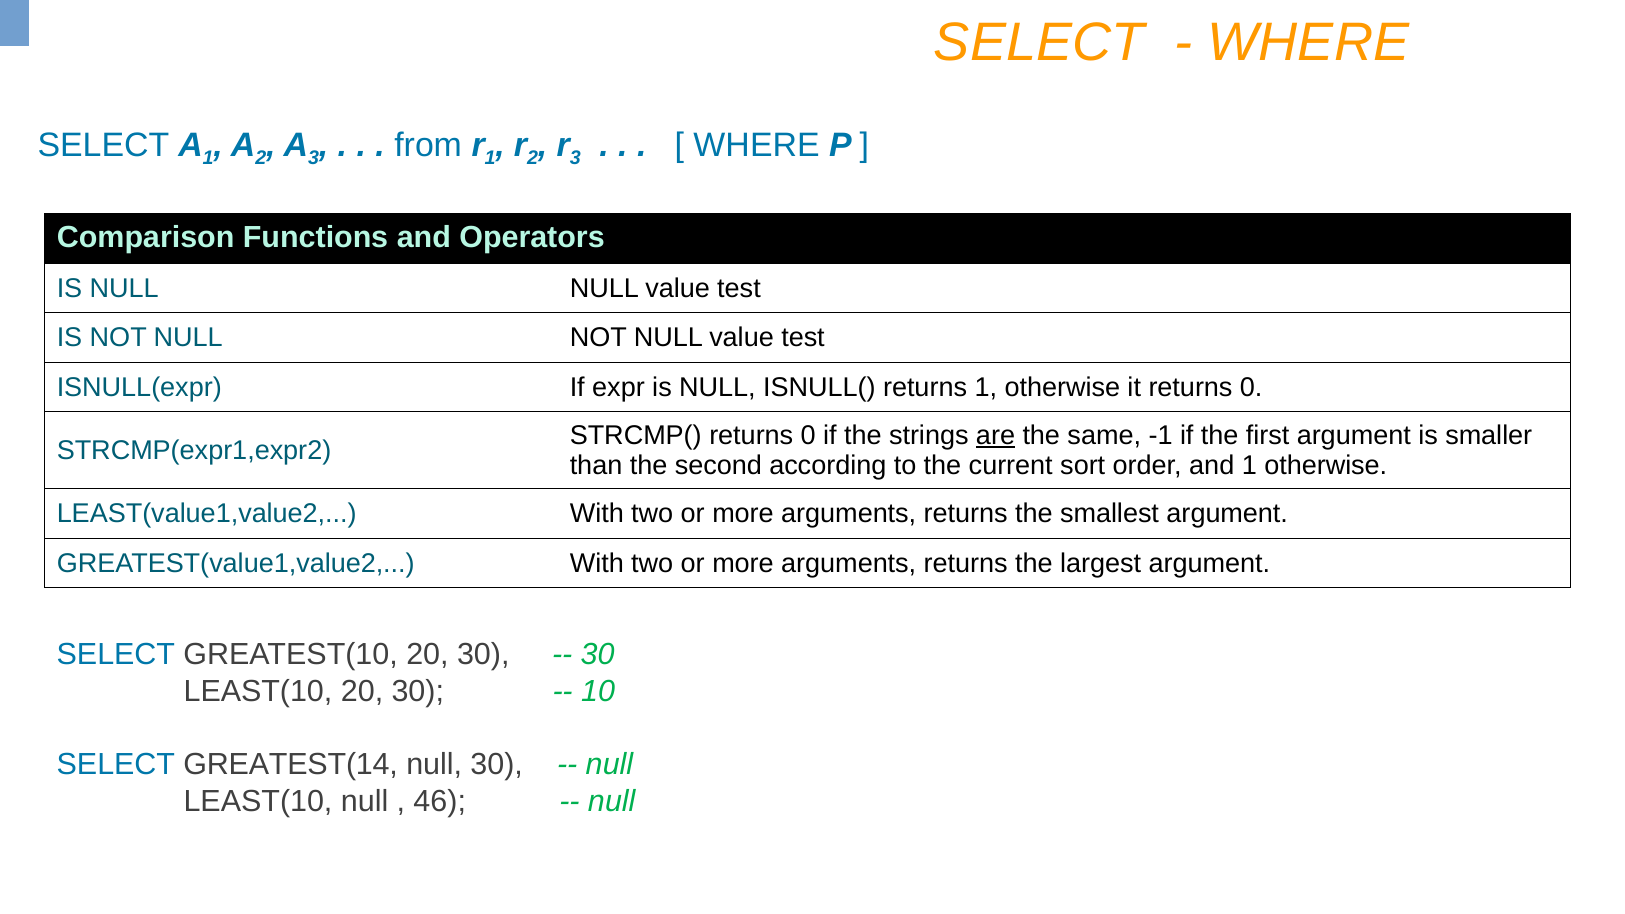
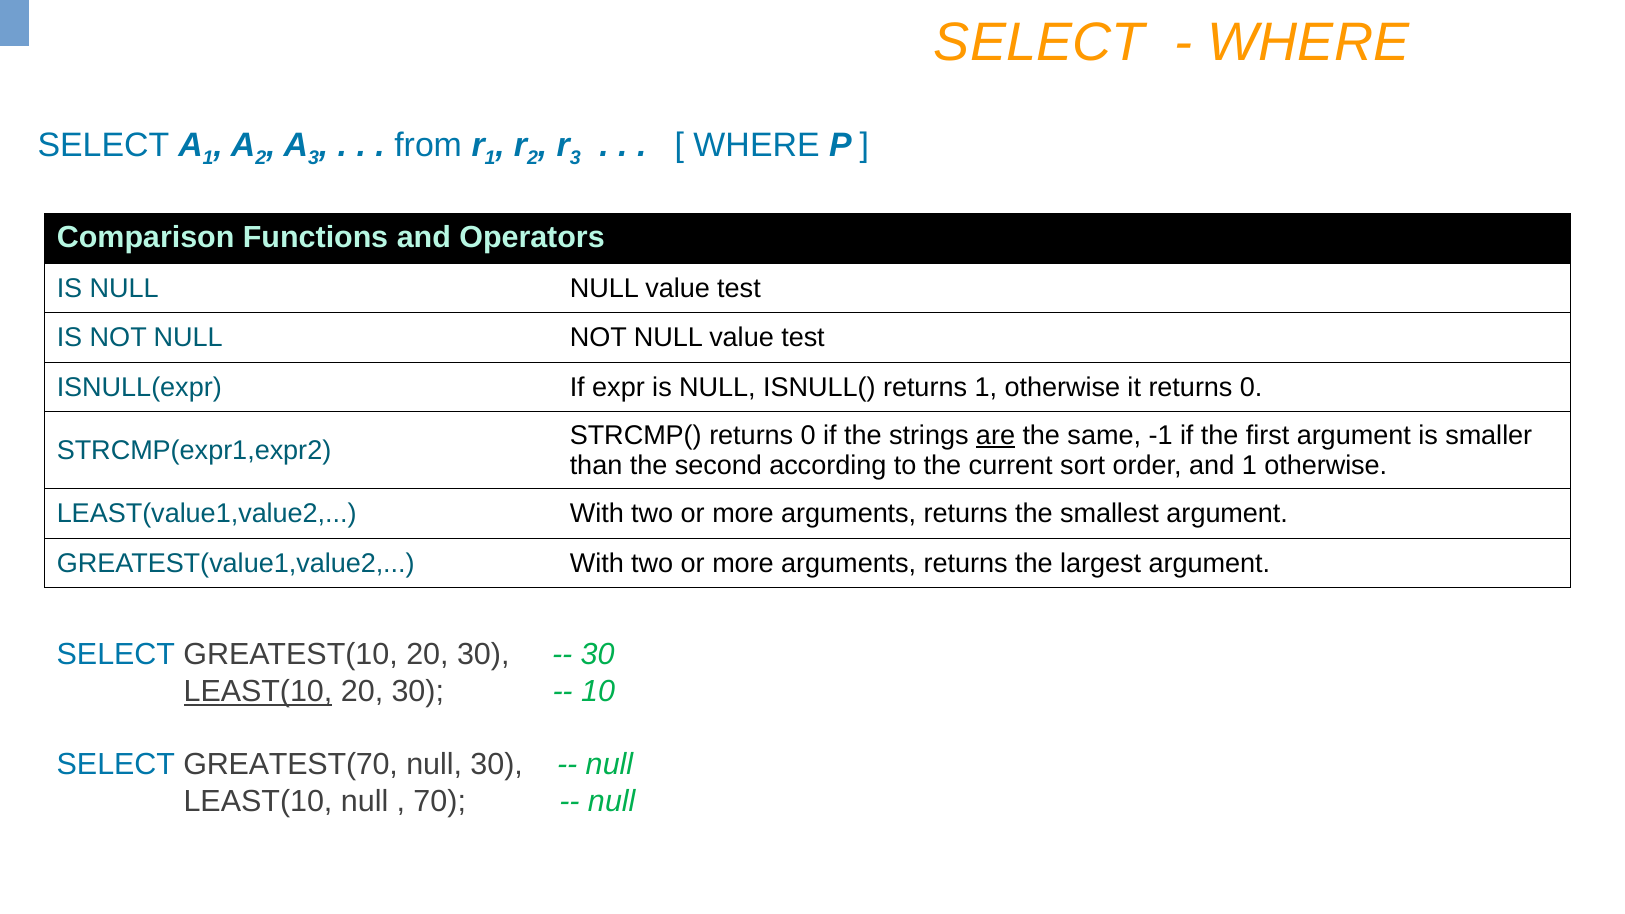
LEAST(10 at (258, 692) underline: none -> present
GREATEST(14: GREATEST(14 -> GREATEST(70
46: 46 -> 70
